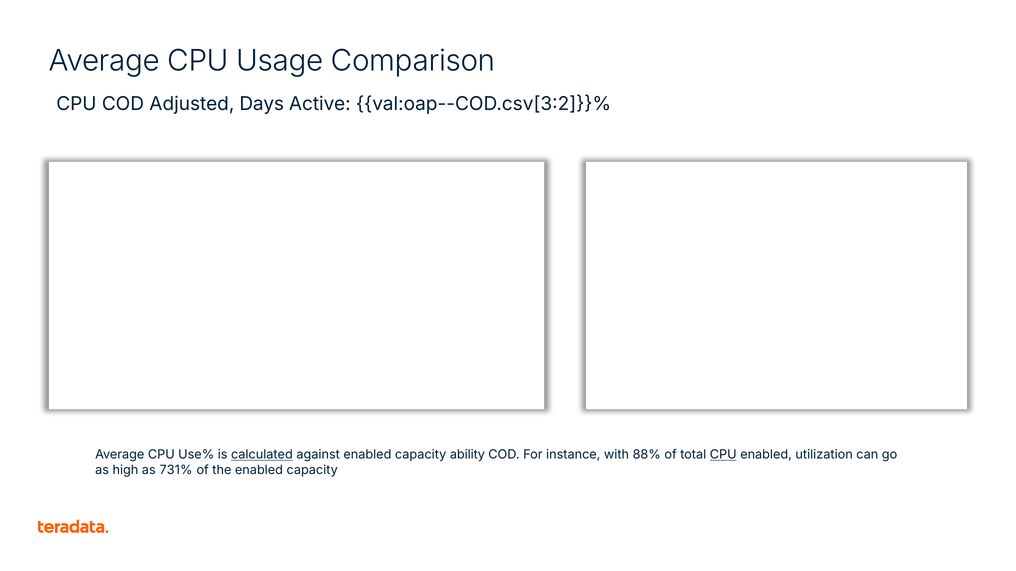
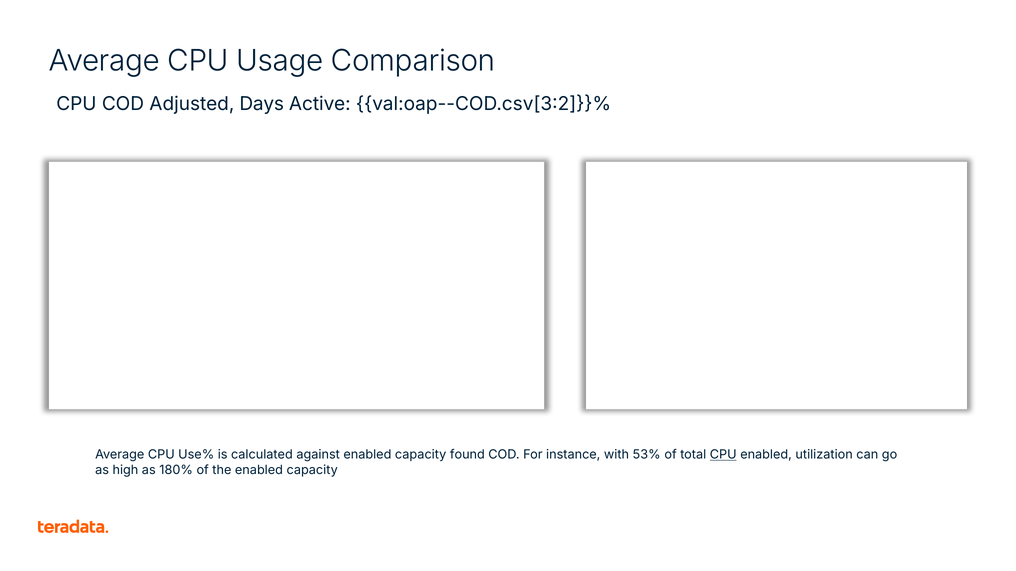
calculated underline: present -> none
ability: ability -> found
88%: 88% -> 53%
731%: 731% -> 180%
